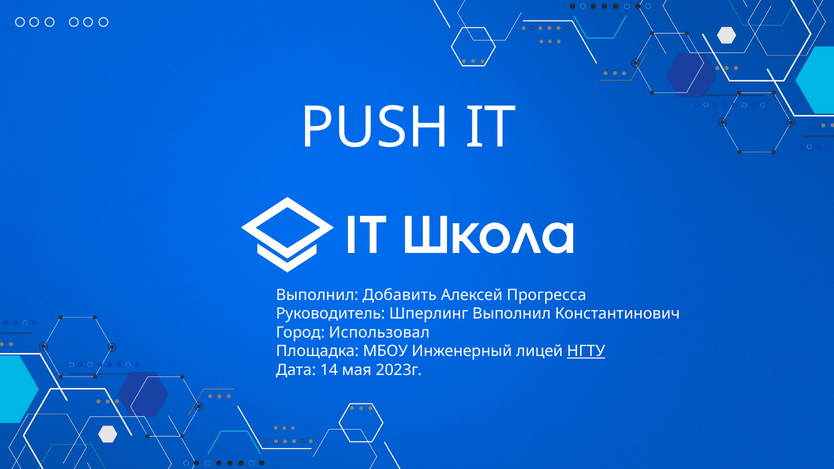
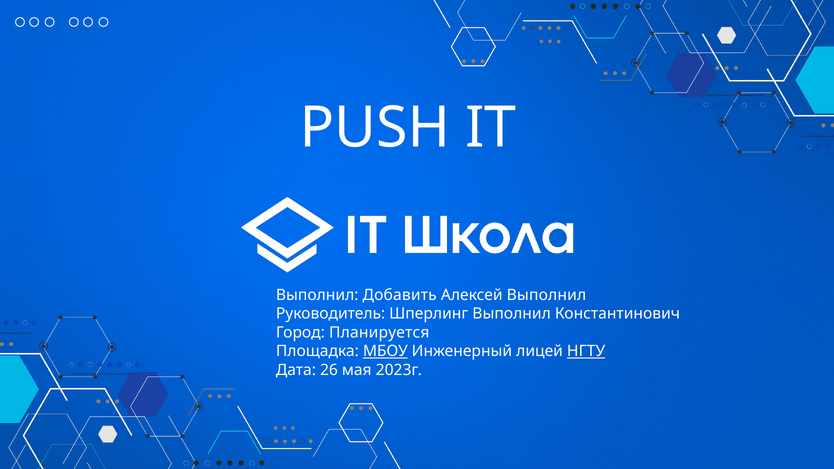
Алексей Прогресса: Прогресса -> Выполнил
Использовал: Использовал -> Планируется
МБОУ underline: none -> present
14: 14 -> 26
